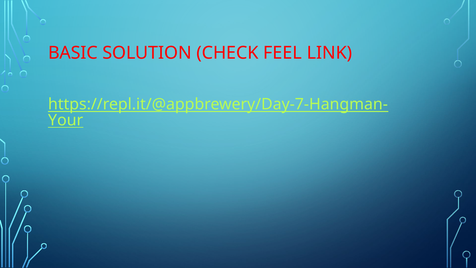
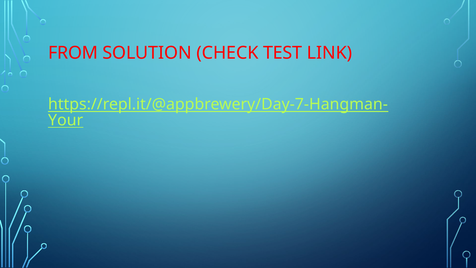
BASIC: BASIC -> FROM
FEEL: FEEL -> TEST
